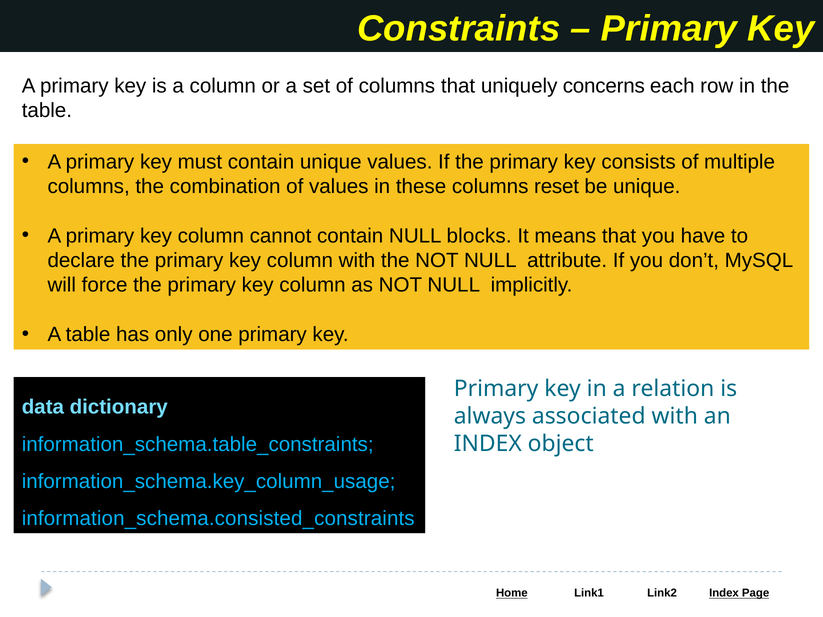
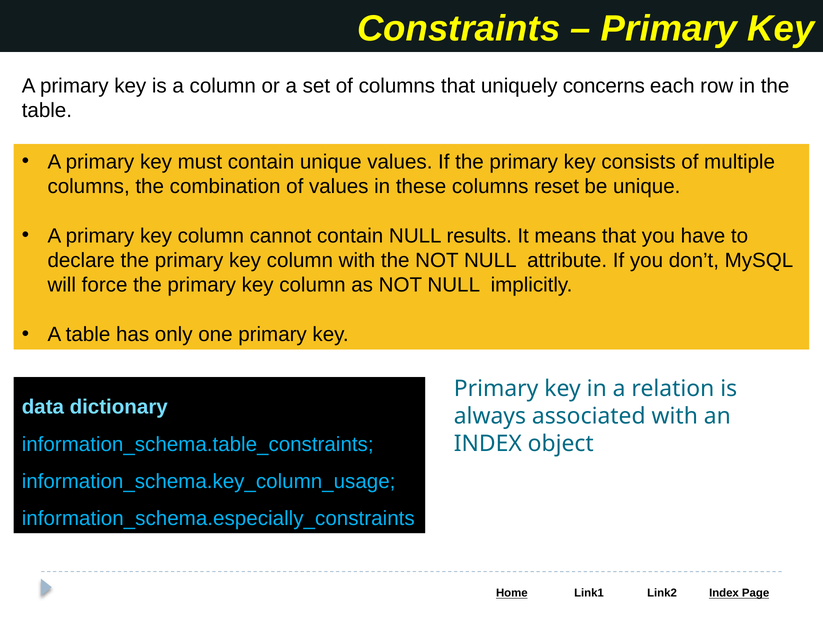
blocks: blocks -> results
information_schema.consisted_constraints: information_schema.consisted_constraints -> information_schema.especially_constraints
